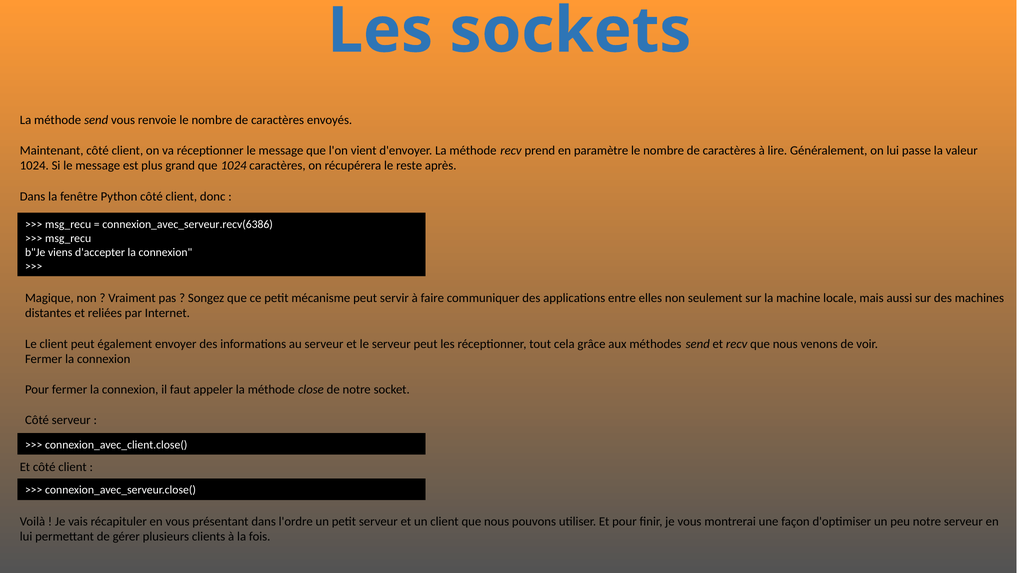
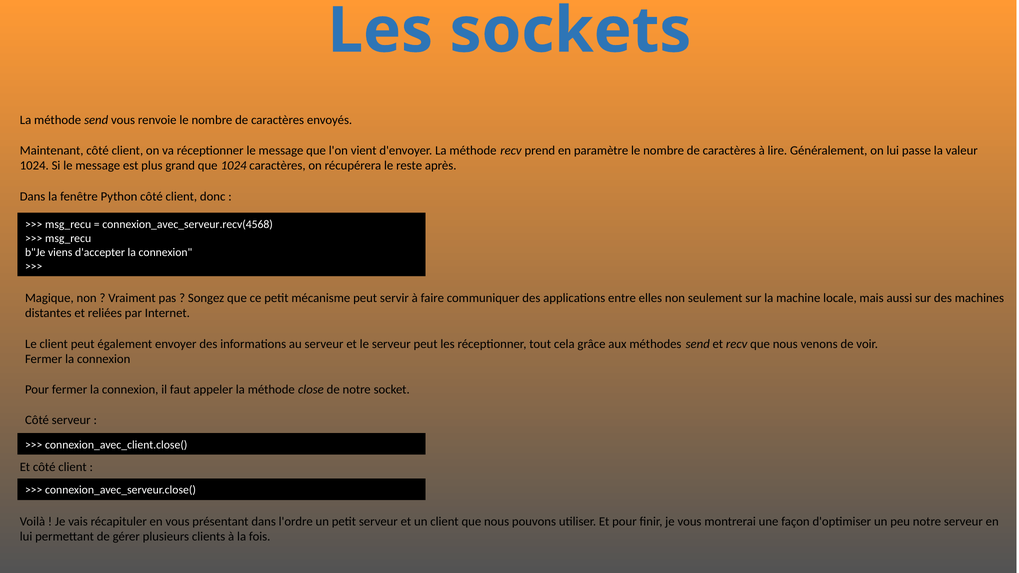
connexion_avec_serveur.recv(6386: connexion_avec_serveur.recv(6386 -> connexion_avec_serveur.recv(4568
